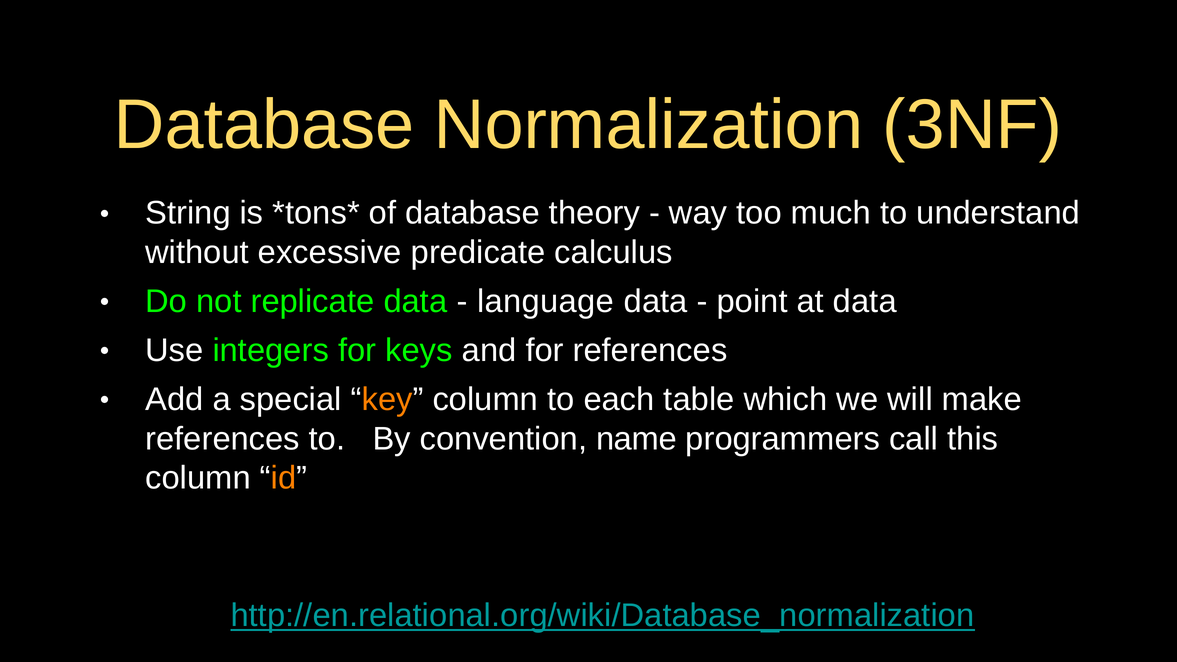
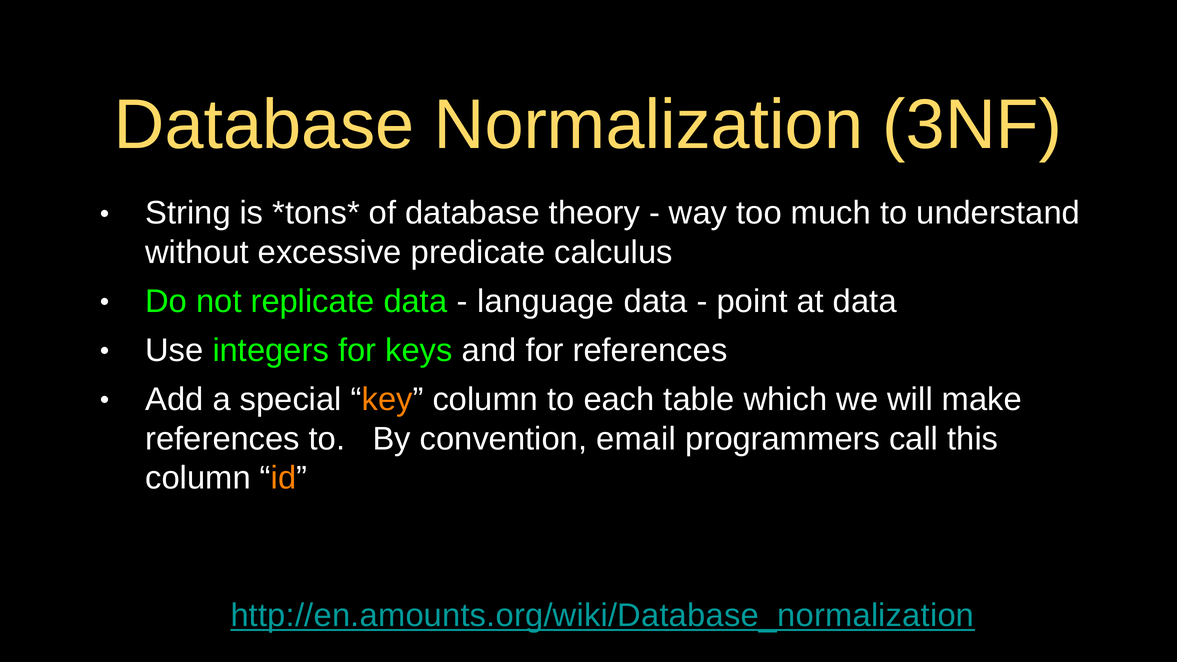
name: name -> email
http://en.relational.org/wiki/Database_normalization: http://en.relational.org/wiki/Database_normalization -> http://en.amounts.org/wiki/Database_normalization
